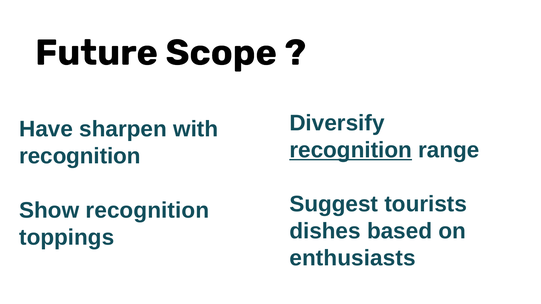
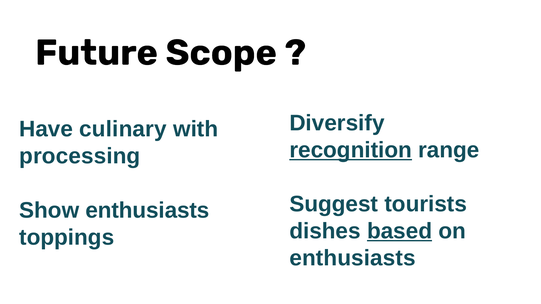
sharpen: sharpen -> culinary
recognition at (80, 156): recognition -> processing
Show recognition: recognition -> enthusiasts
based underline: none -> present
